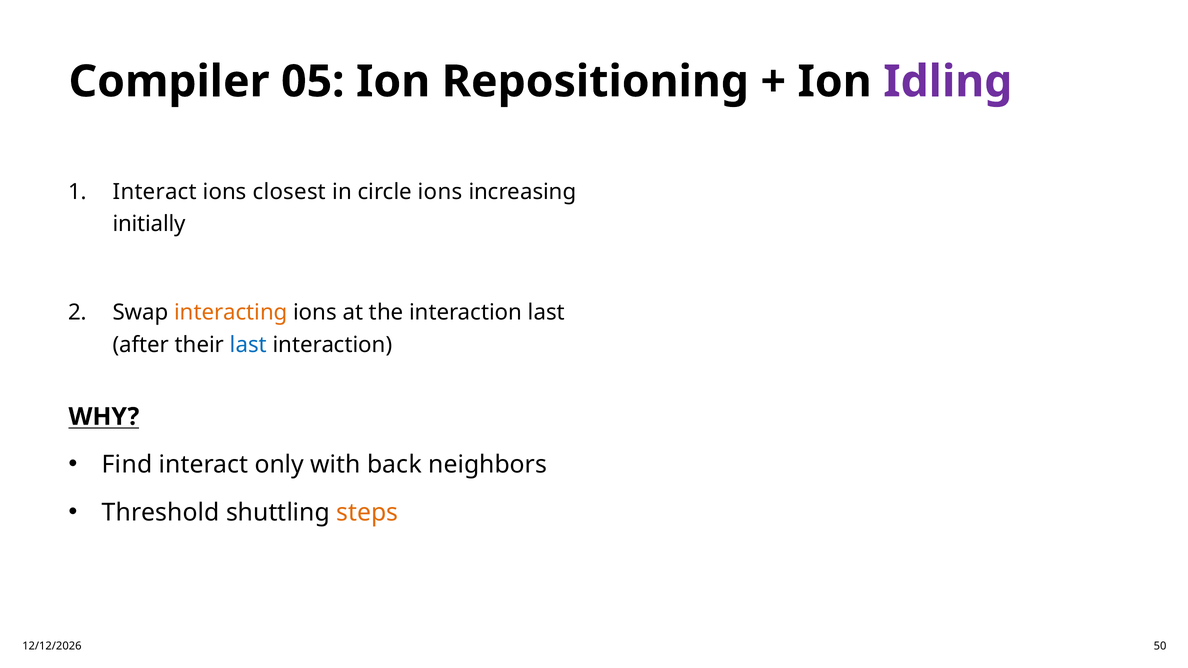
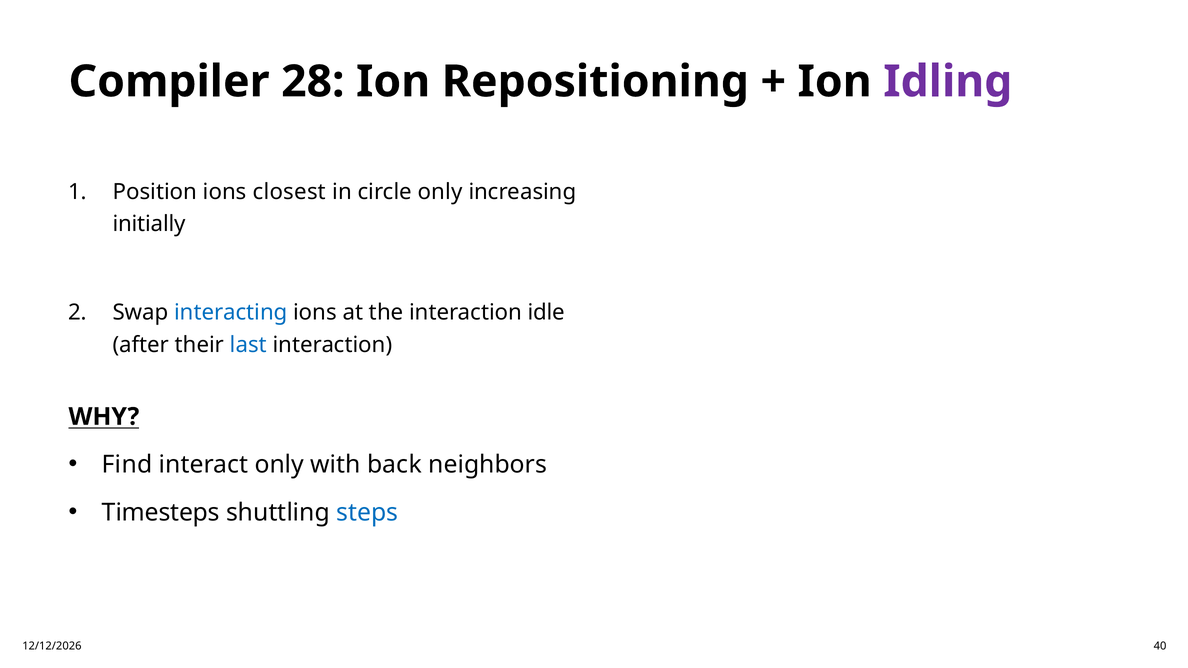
05: 05 -> 28
Interact at (155, 192): Interact -> Position
circle ions: ions -> only
interacting colour: orange -> blue
interaction last: last -> idle
Threshold: Threshold -> Timesteps
steps colour: orange -> blue
50: 50 -> 40
